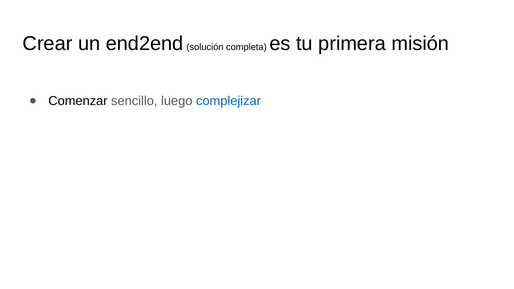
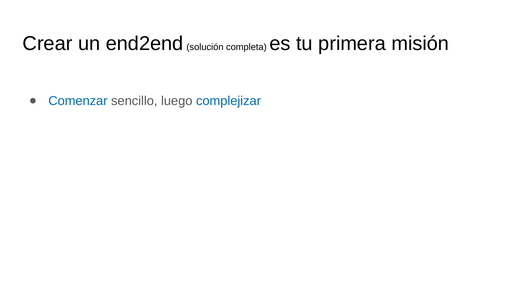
Comenzar colour: black -> blue
